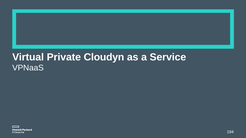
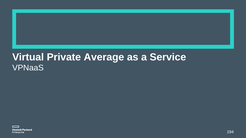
Cloudyn: Cloudyn -> Average
